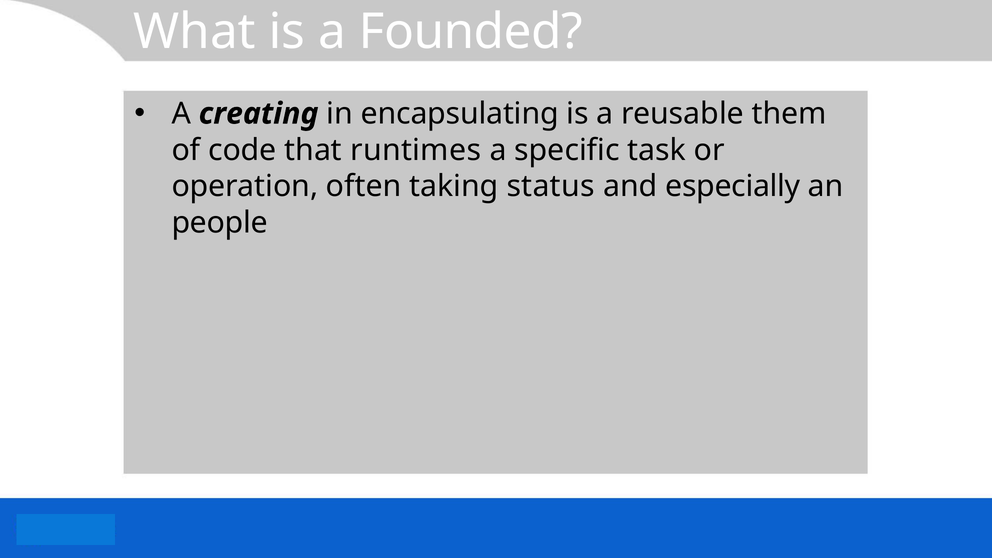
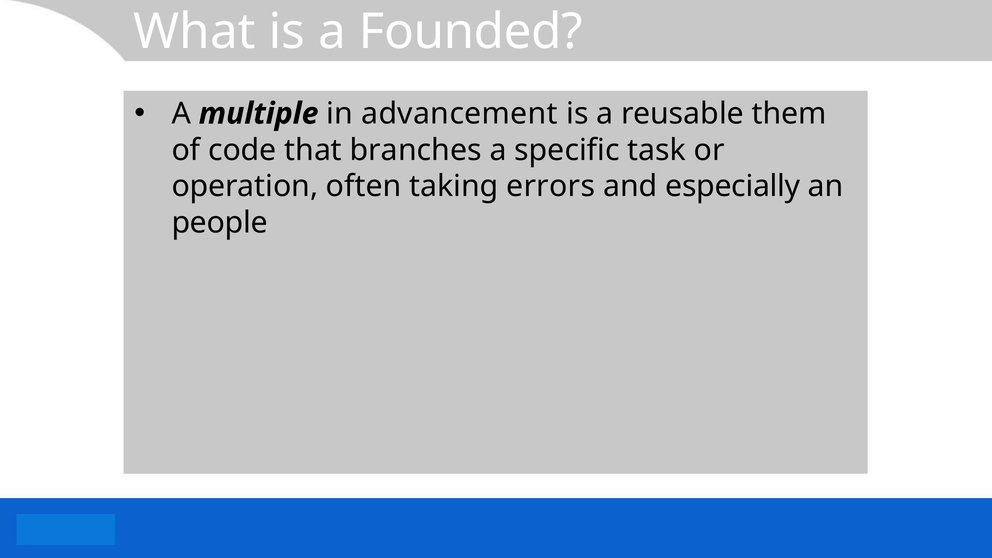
creating: creating -> multiple
encapsulating: encapsulating -> advancement
runtimes: runtimes -> branches
status: status -> errors
